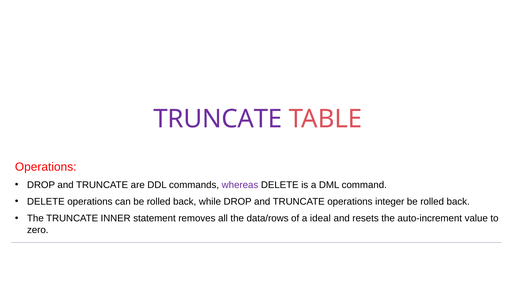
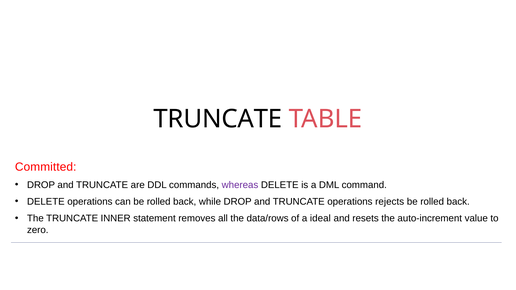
TRUNCATE at (218, 119) colour: purple -> black
Operations at (46, 167): Operations -> Committed
integer: integer -> rejects
